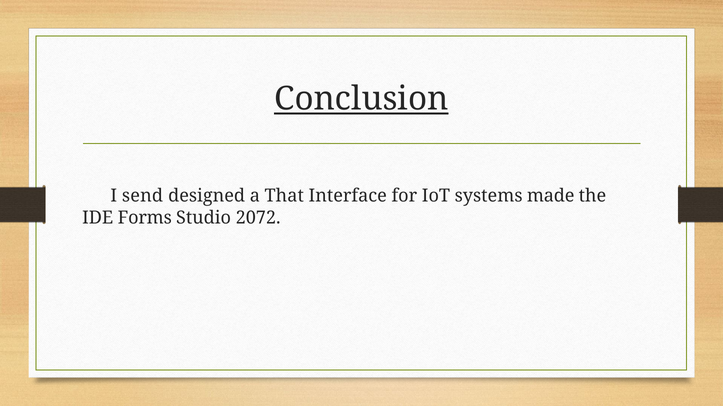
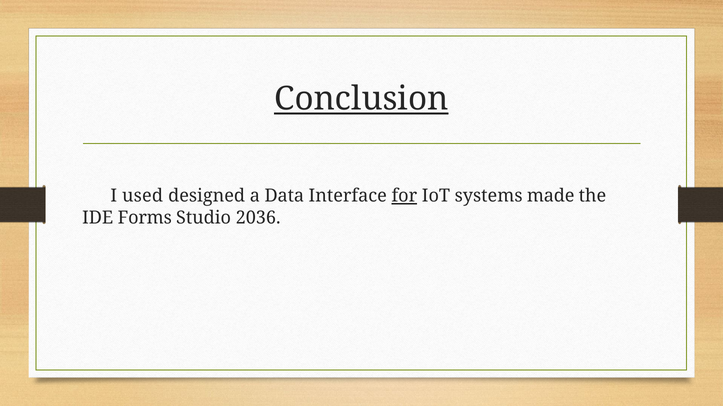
send: send -> used
That: That -> Data
for underline: none -> present
2072: 2072 -> 2036
